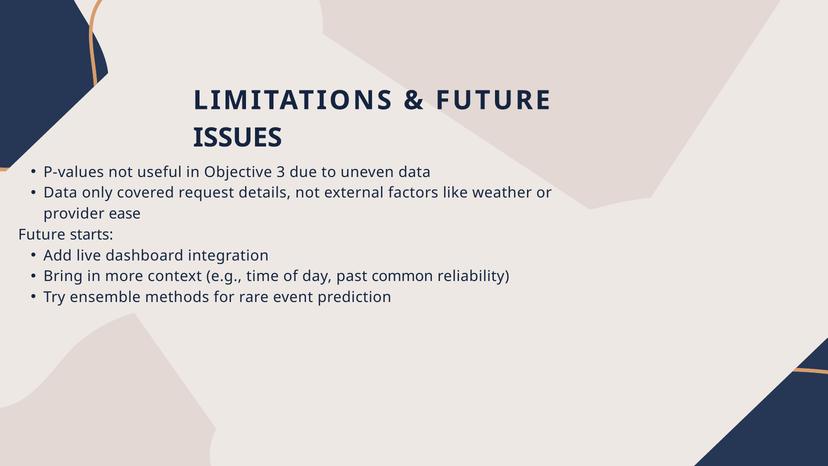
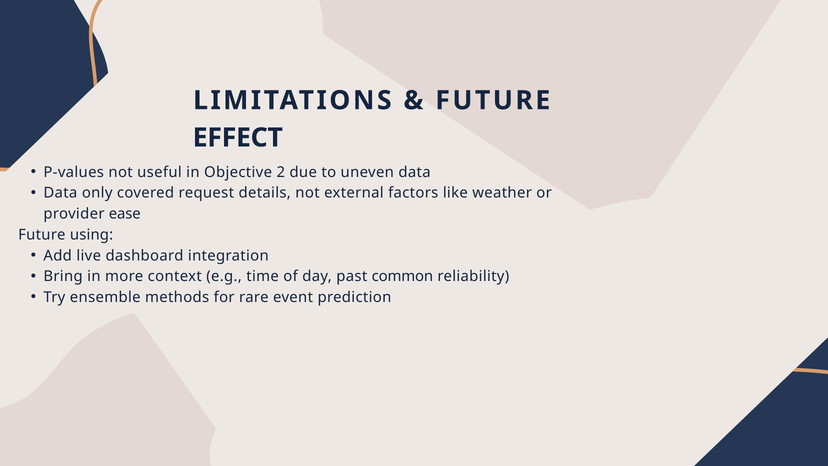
ISSUES: ISSUES -> EFFECT
3: 3 -> 2
starts: starts -> using
